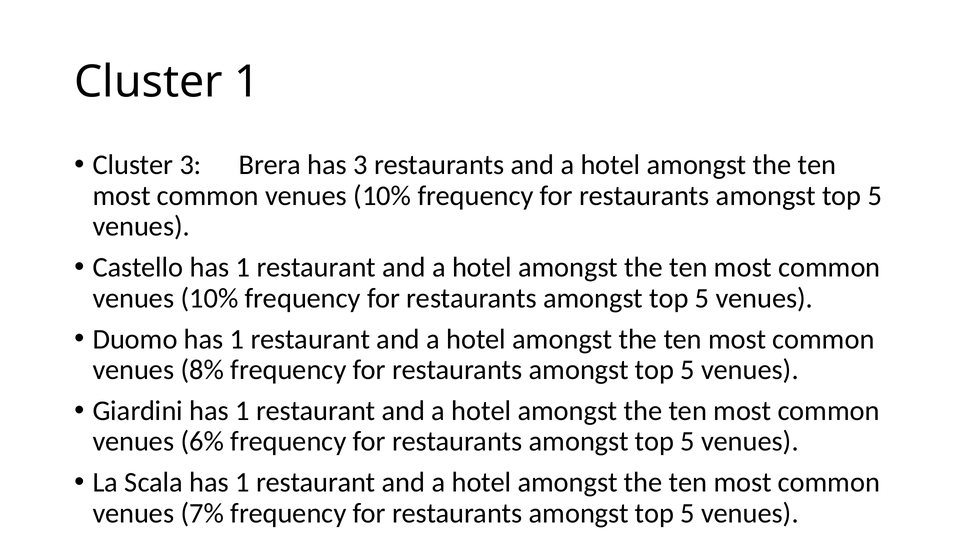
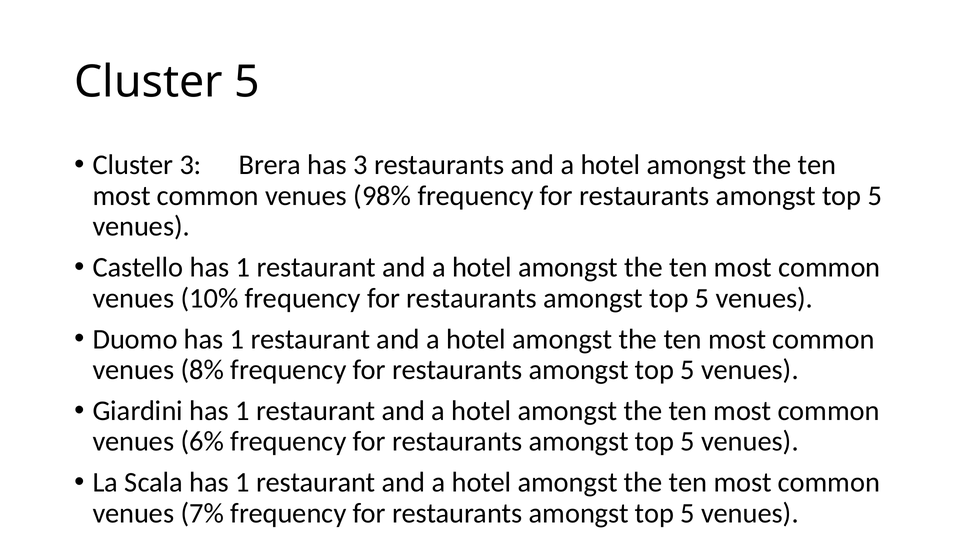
Cluster 1: 1 -> 5
10% at (382, 196): 10% -> 98%
